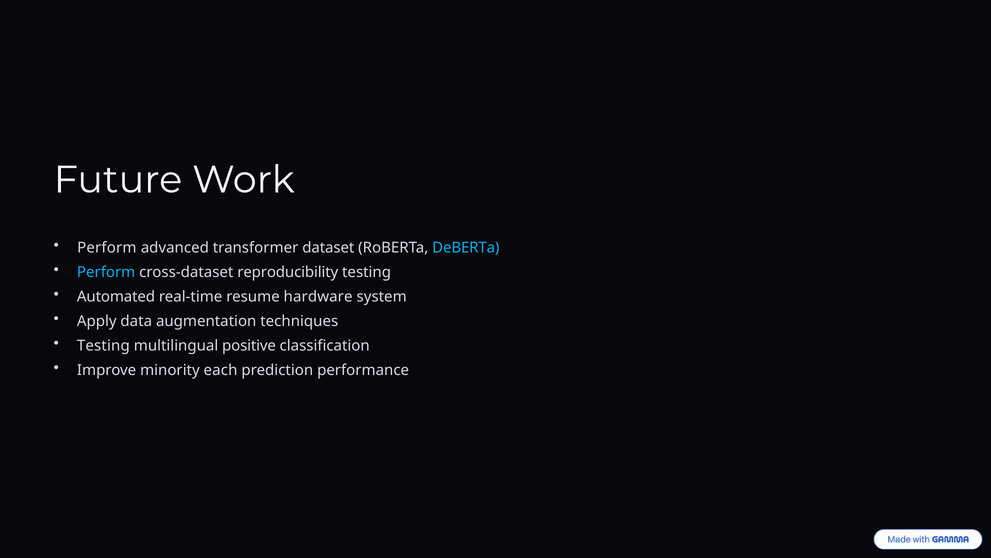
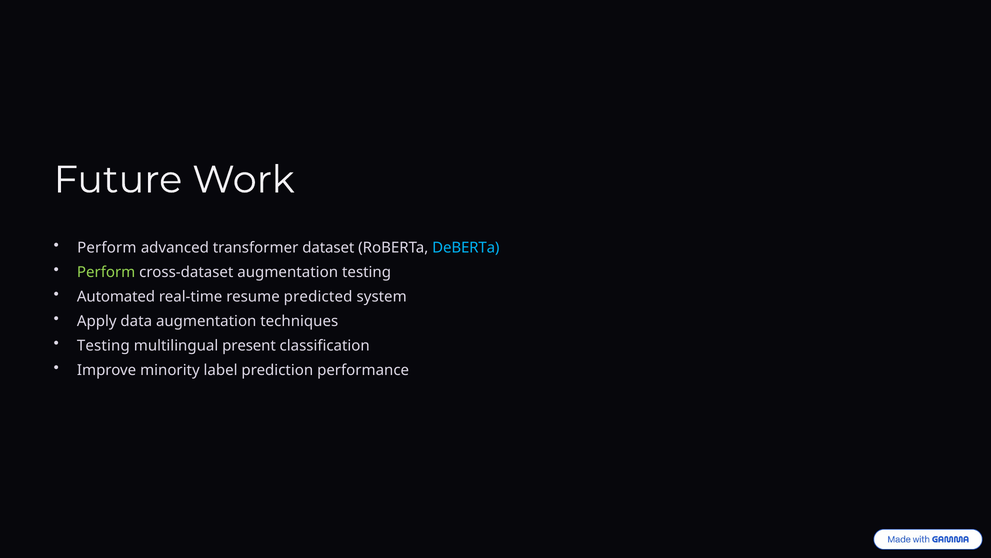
Perform at (106, 272) colour: light blue -> light green
cross-dataset reproducibility: reproducibility -> augmentation
hardware: hardware -> predicted
positive: positive -> present
each: each -> label
